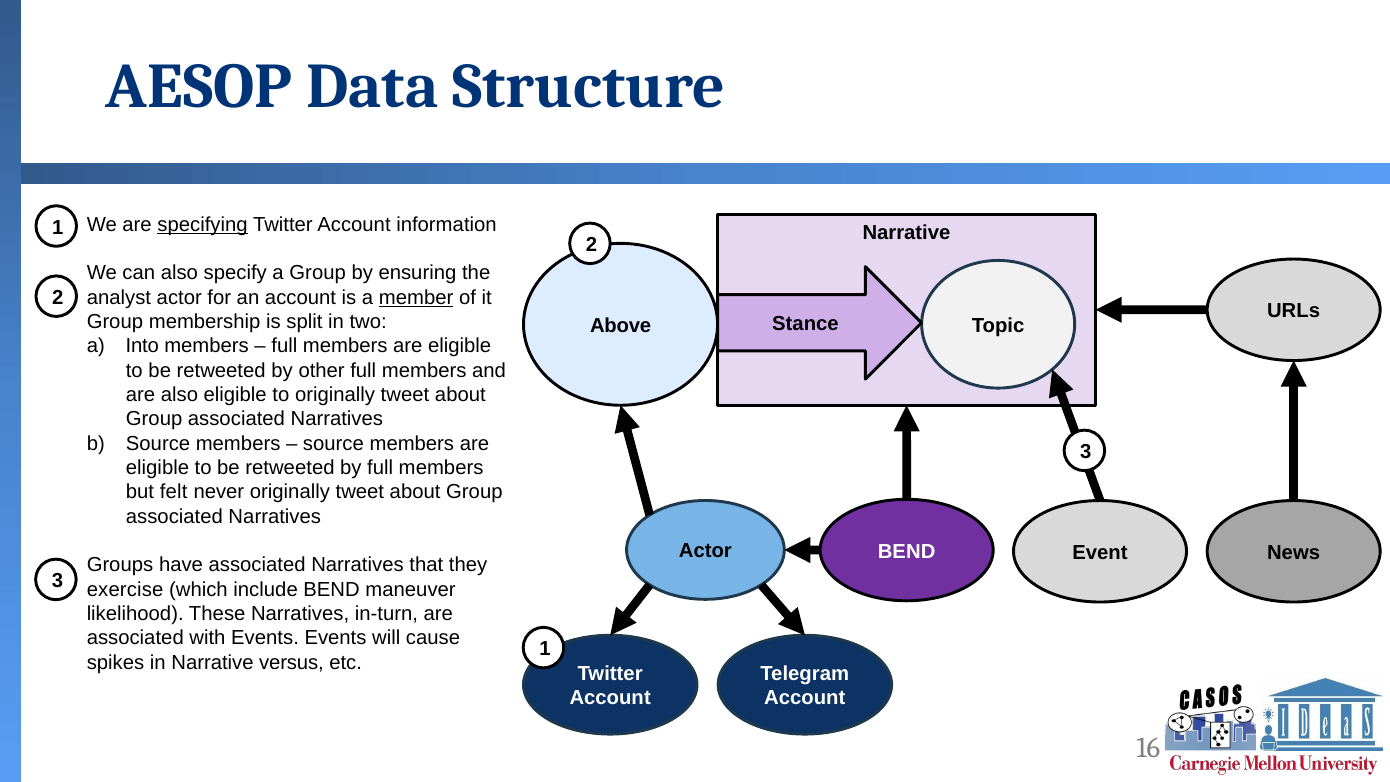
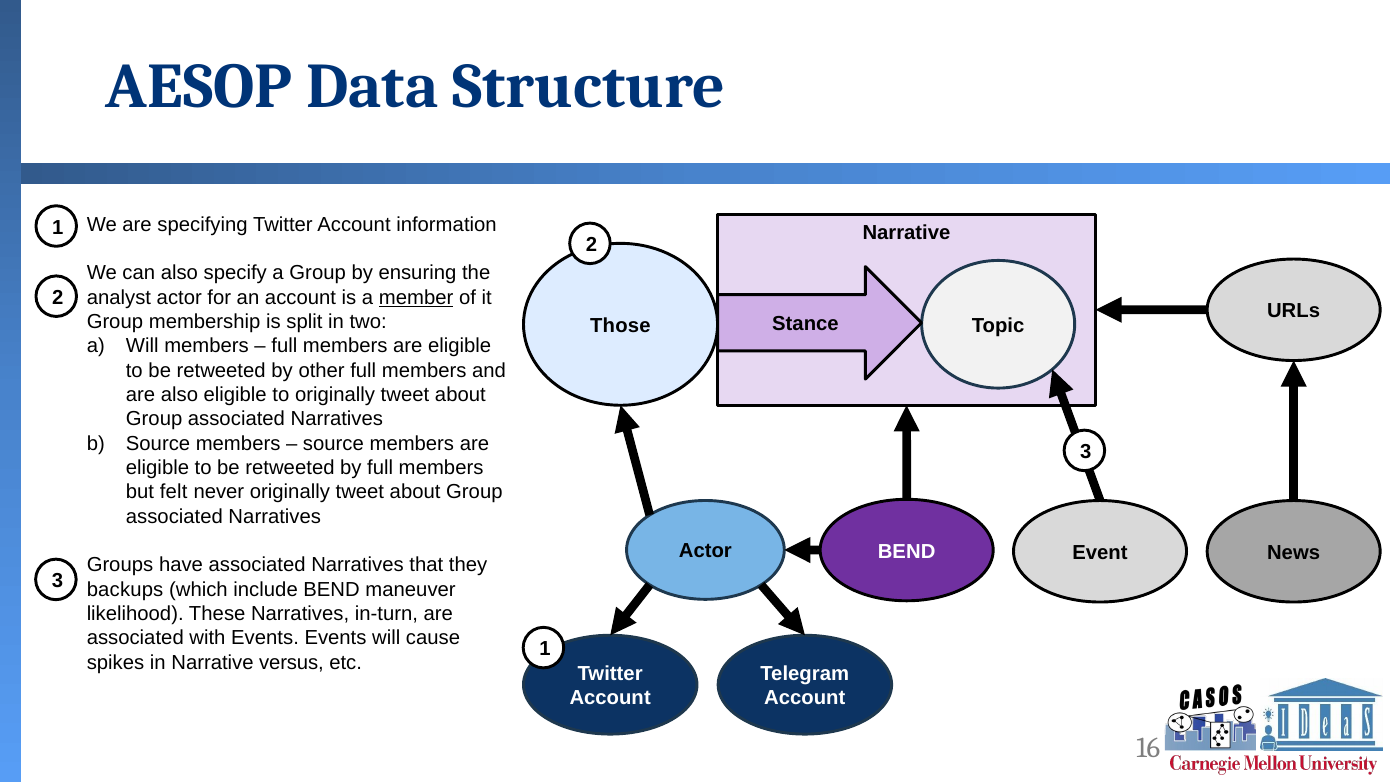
specifying underline: present -> none
Above: Above -> Those
a Into: Into -> Will
exercise: exercise -> backups
